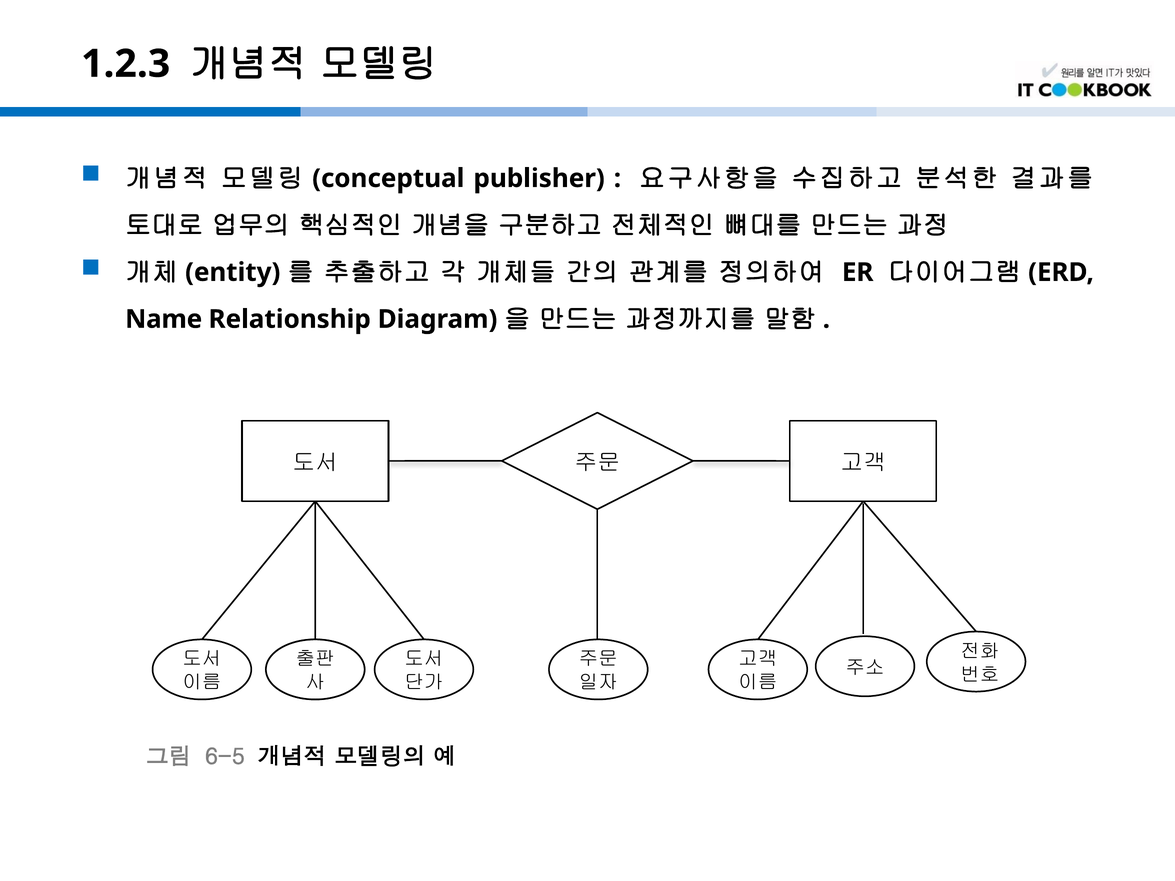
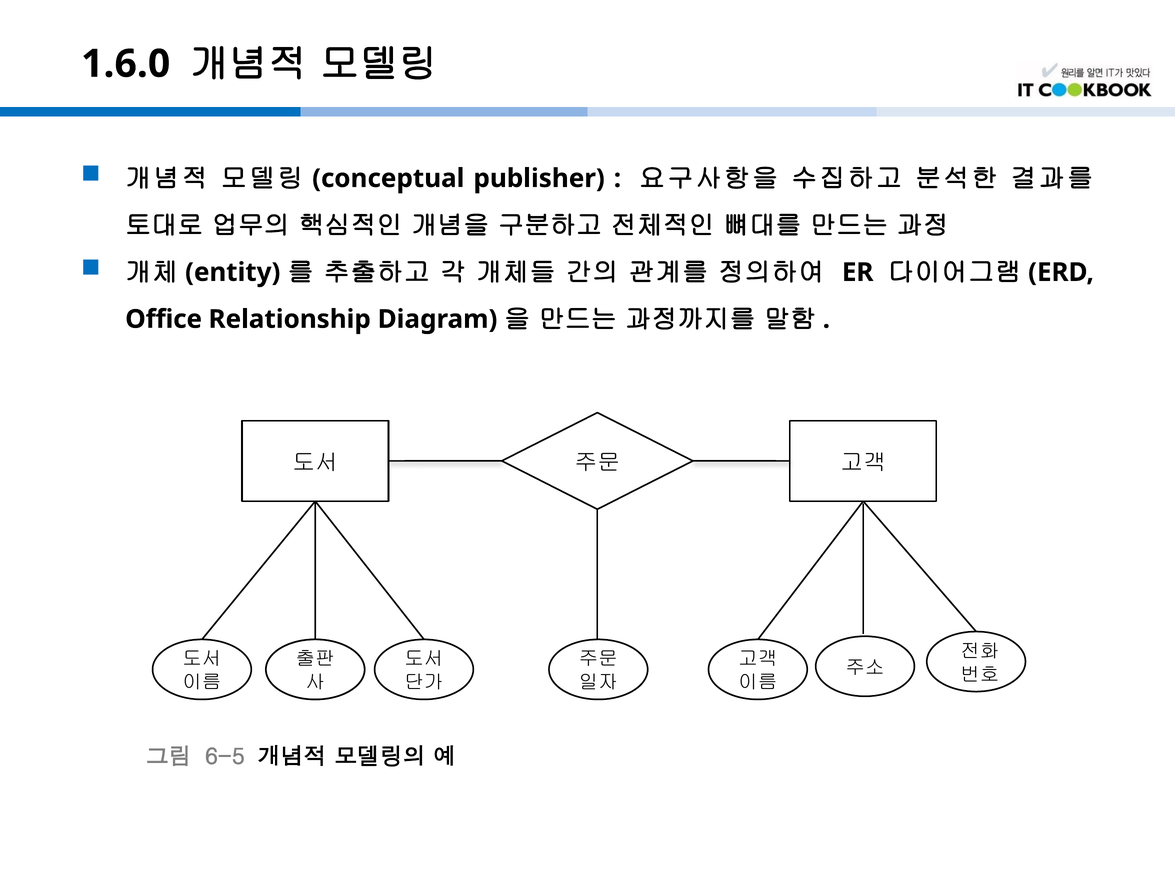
1.2.3: 1.2.3 -> 1.6.0
Name: Name -> Office
